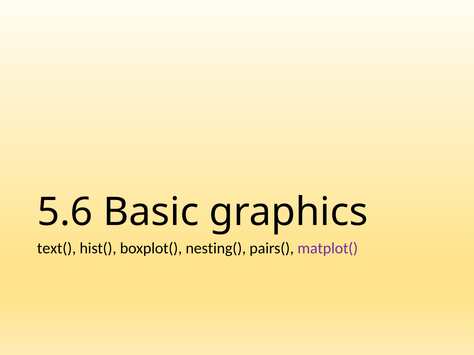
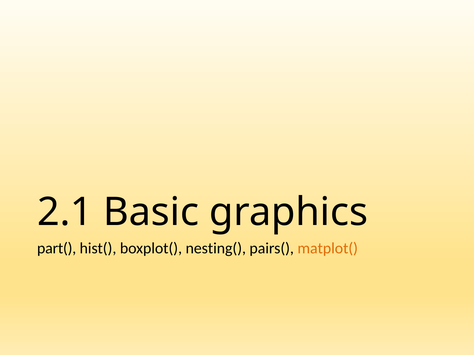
5.6: 5.6 -> 2.1
text(: text( -> part(
matplot( colour: purple -> orange
